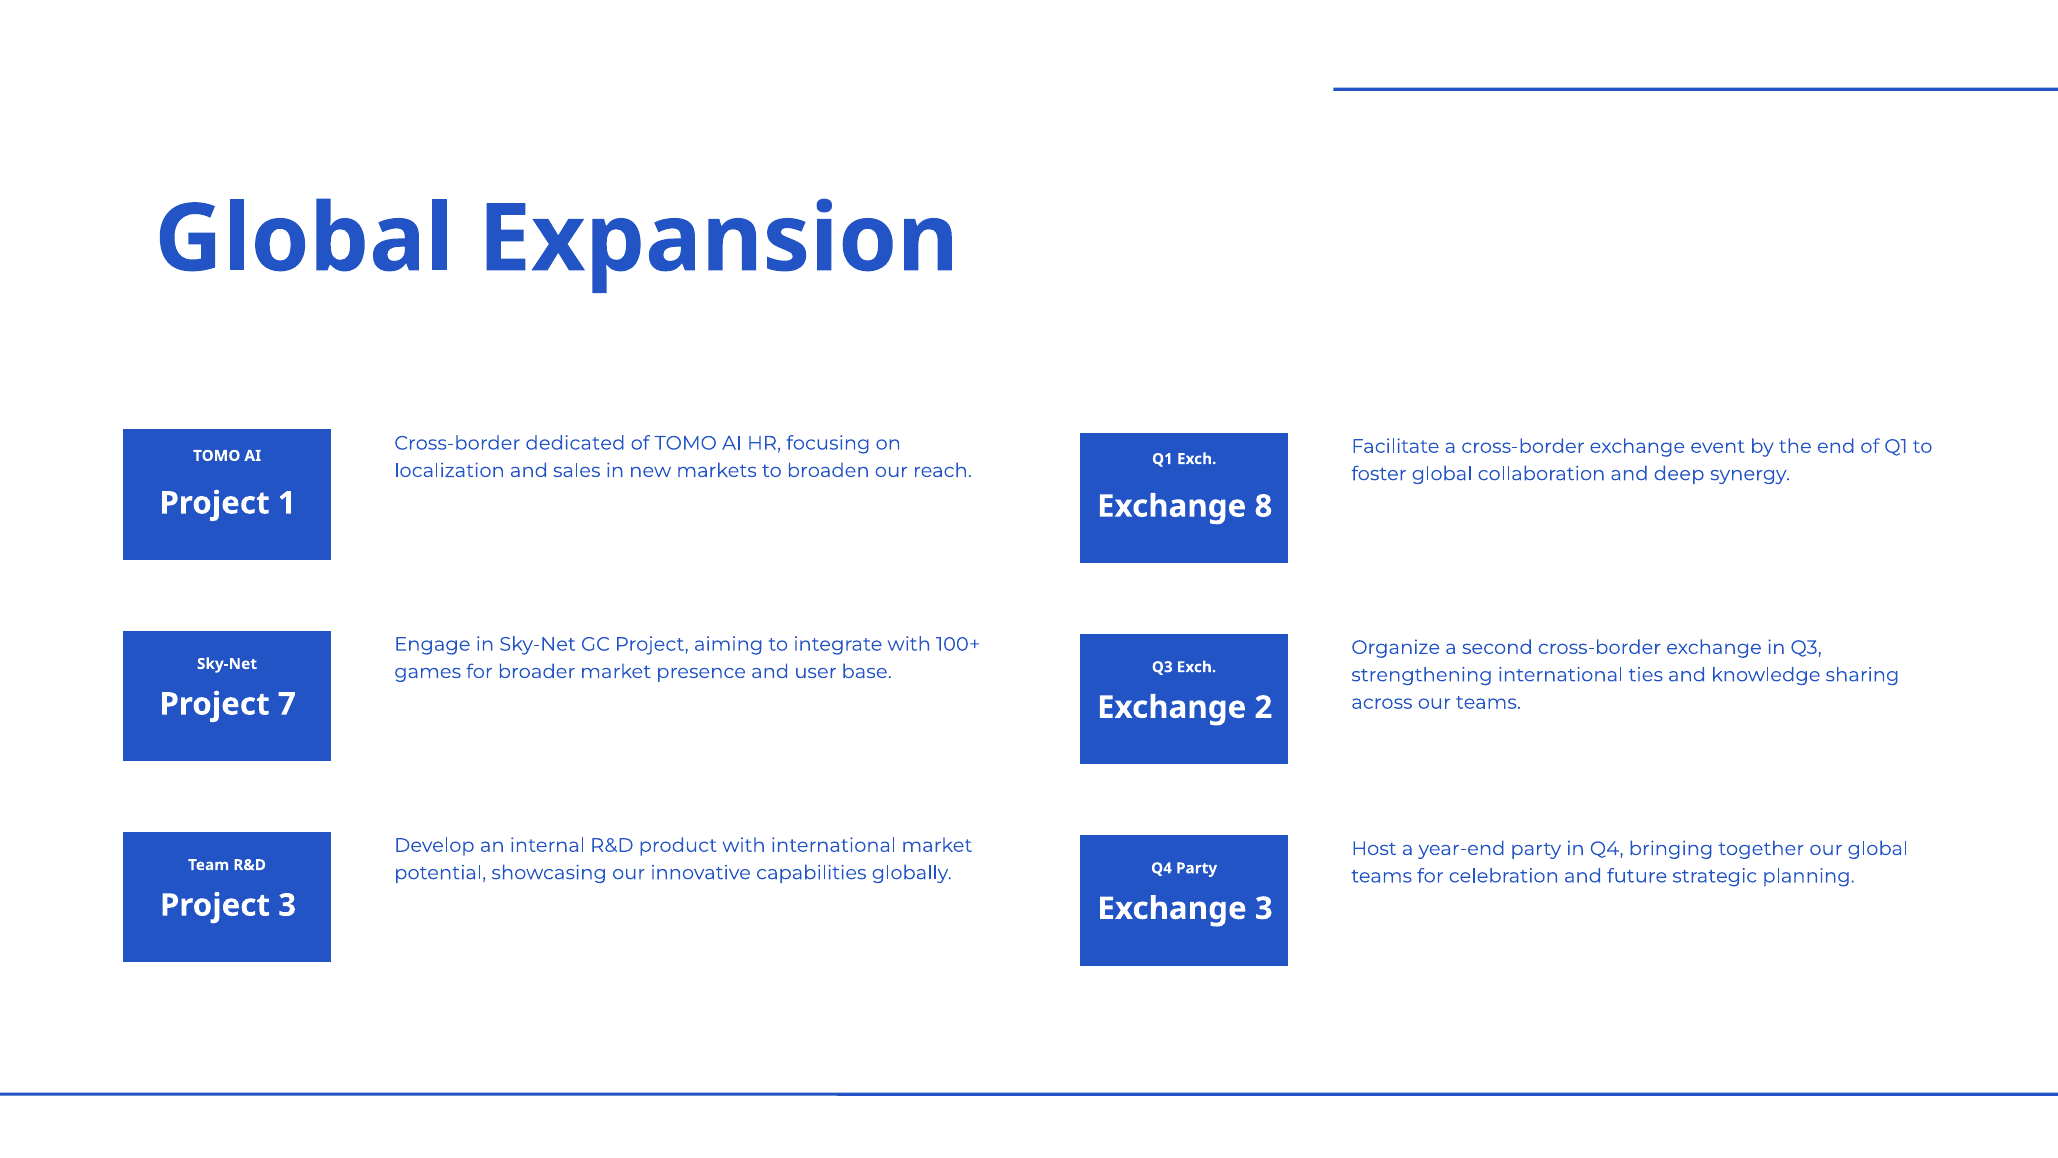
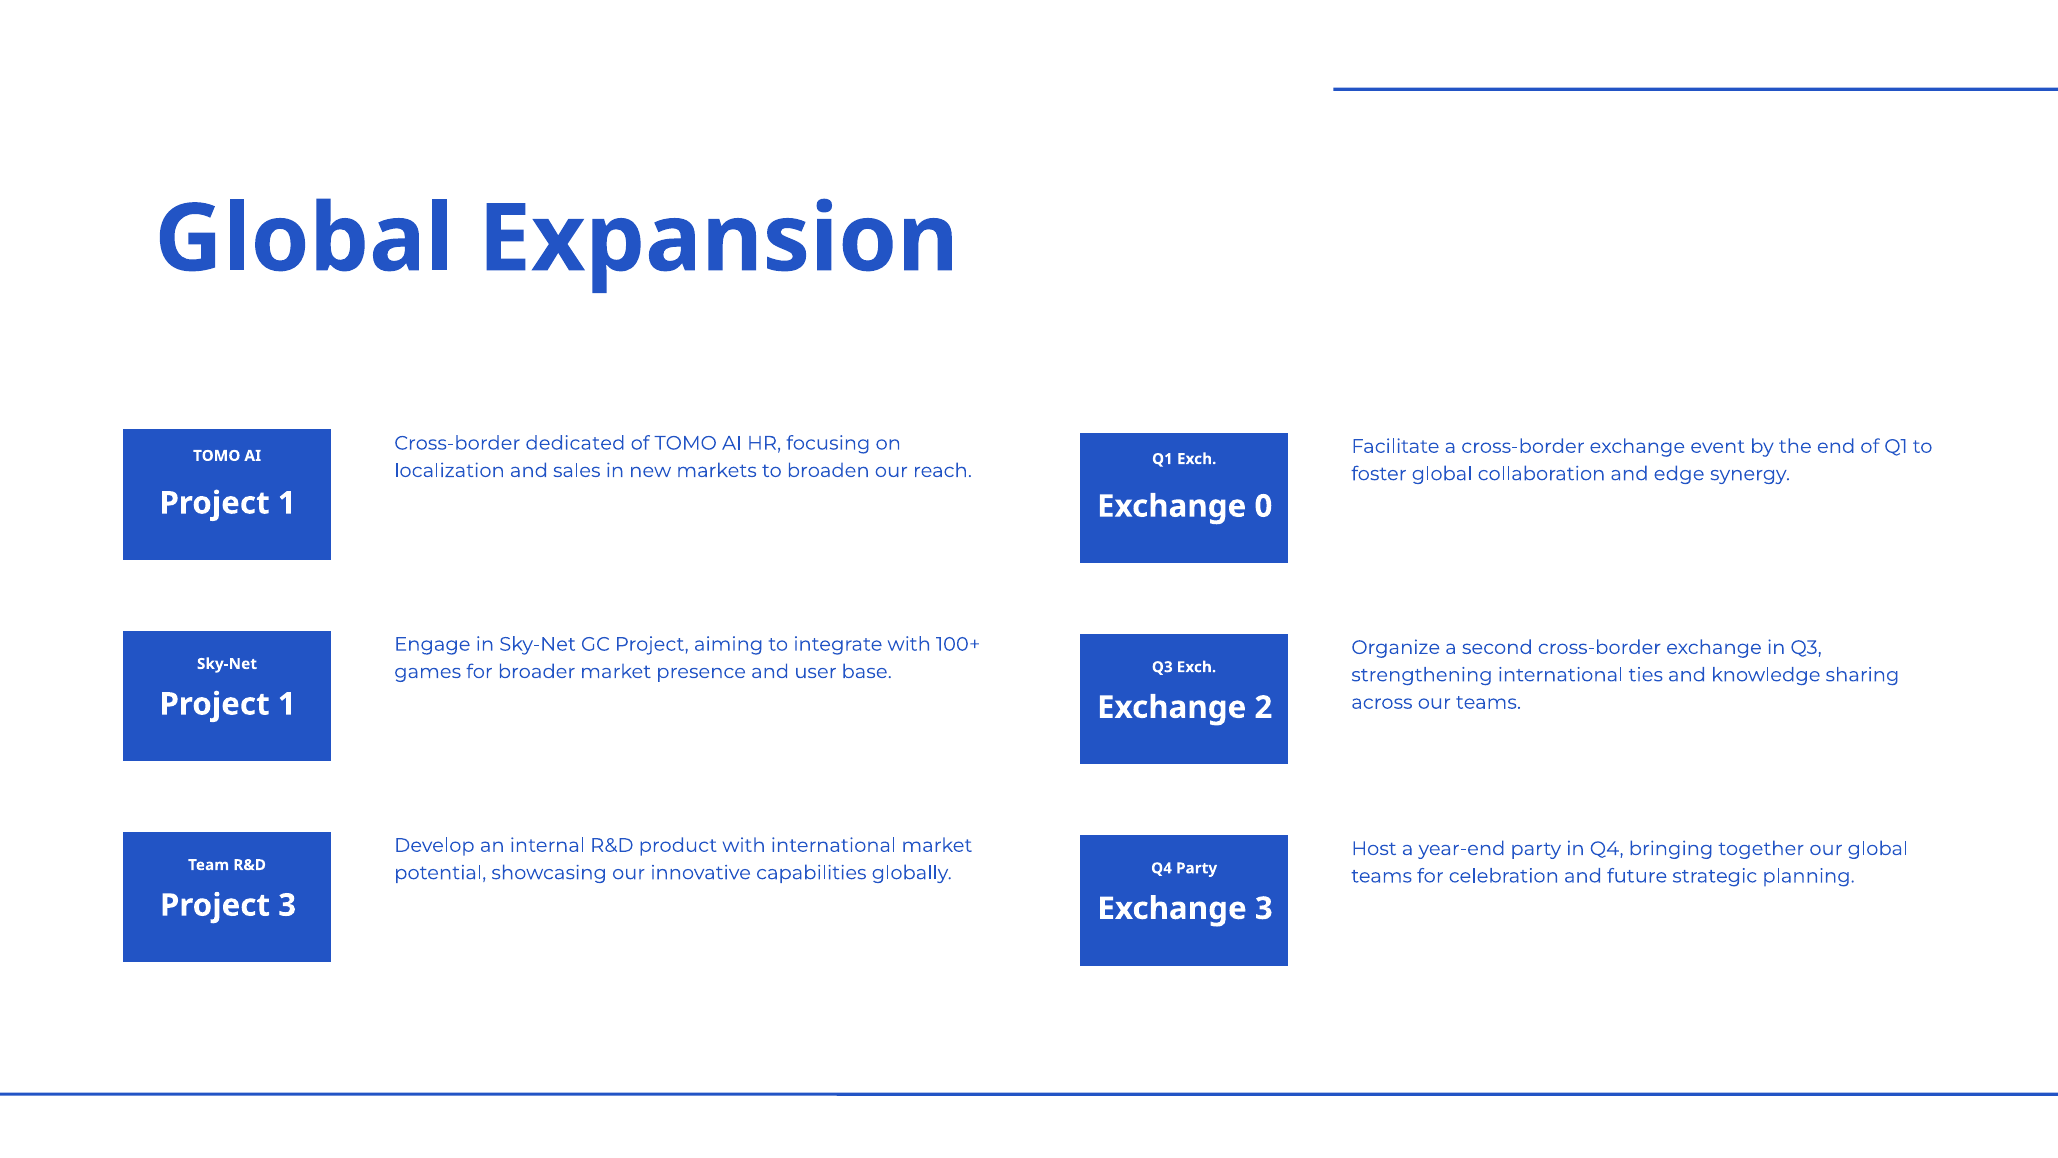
deep: deep -> edge
8: 8 -> 0
7 at (287, 704): 7 -> 1
